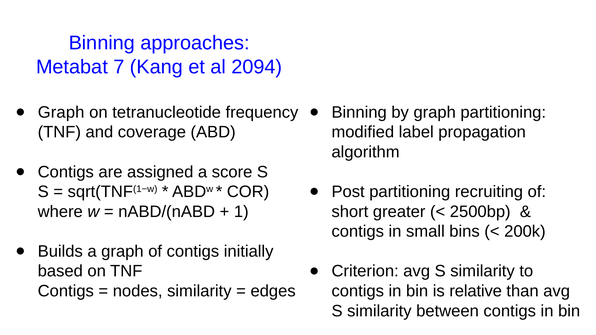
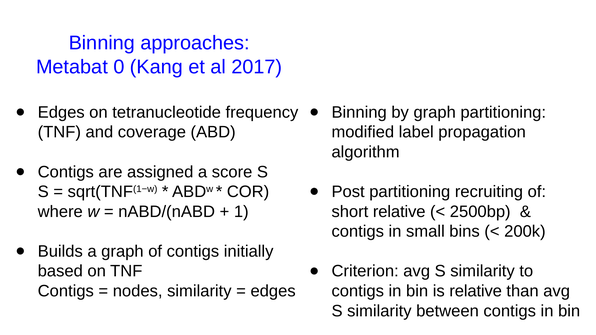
7: 7 -> 0
2094: 2094 -> 2017
Graph at (61, 112): Graph -> Edges
short greater: greater -> relative
